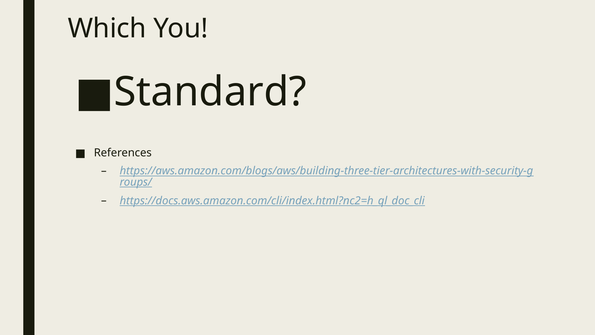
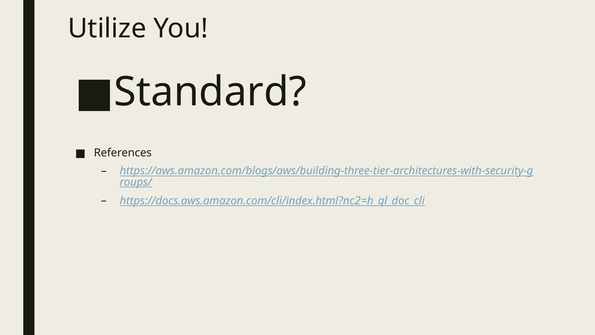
Which: Which -> Utilize
